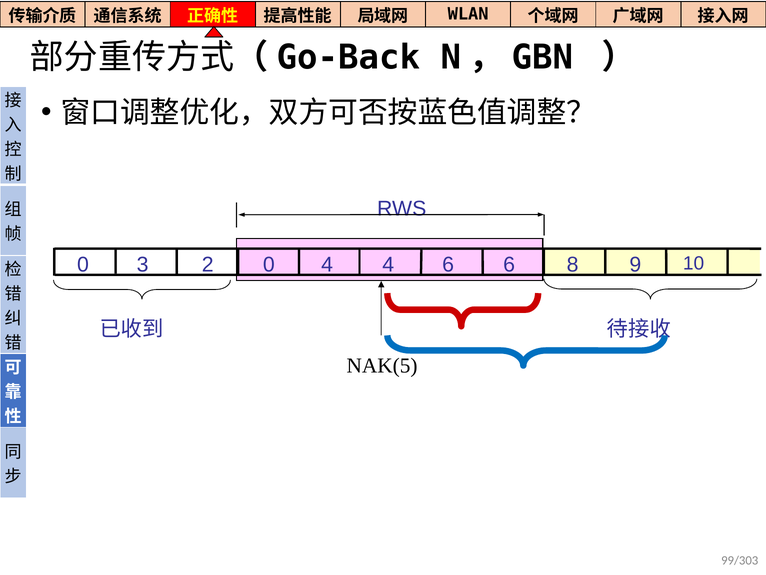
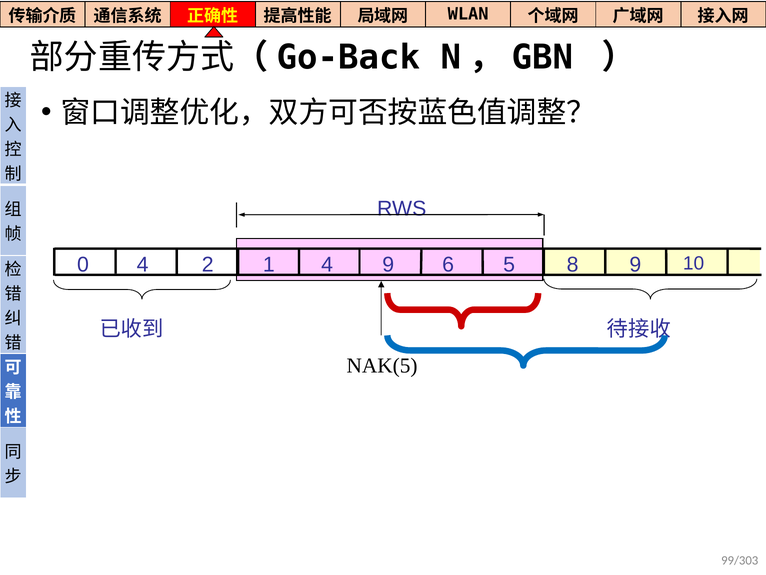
0 3: 3 -> 4
2 0: 0 -> 1
4 4: 4 -> 9
6 6: 6 -> 5
